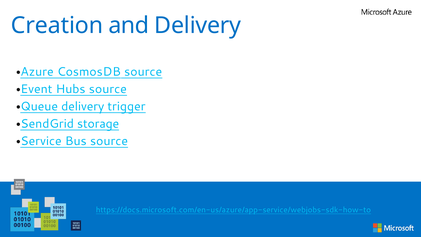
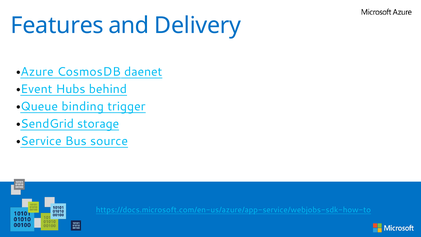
Creation: Creation -> Features
CosmosDB source: source -> daenet
Hubs source: source -> behind
Queue delivery: delivery -> binding
